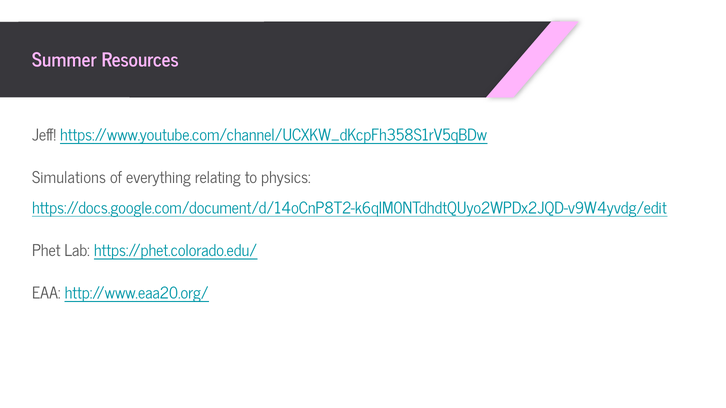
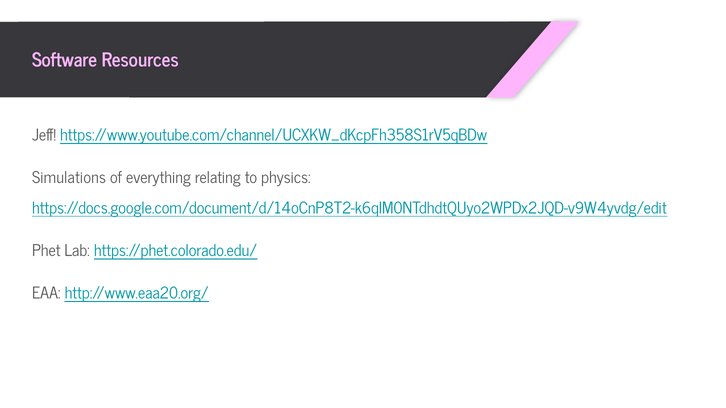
Summer: Summer -> Software
